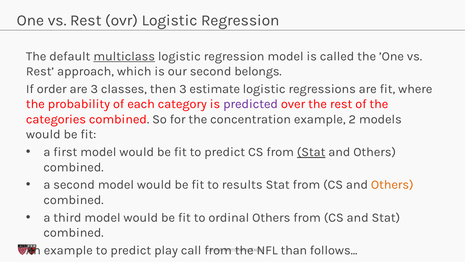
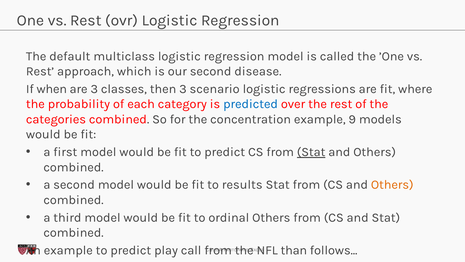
multiclass underline: present -> none
belongs: belongs -> disease
order: order -> when
estimate: estimate -> scenario
predicted colour: purple -> blue
2: 2 -> 9
